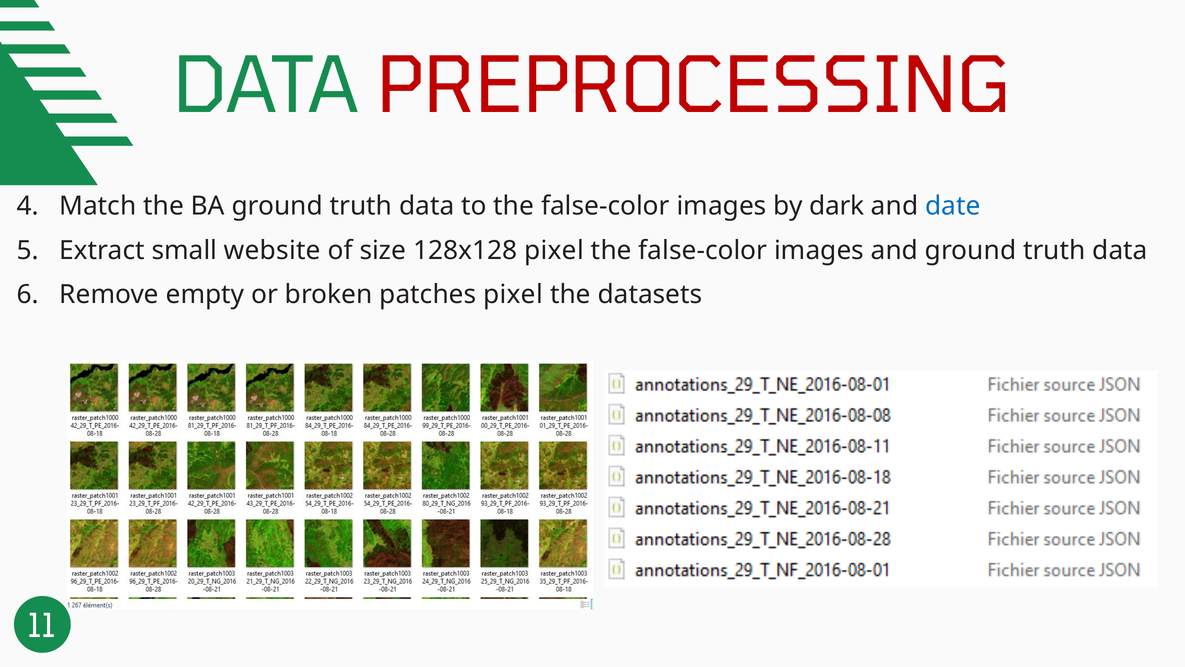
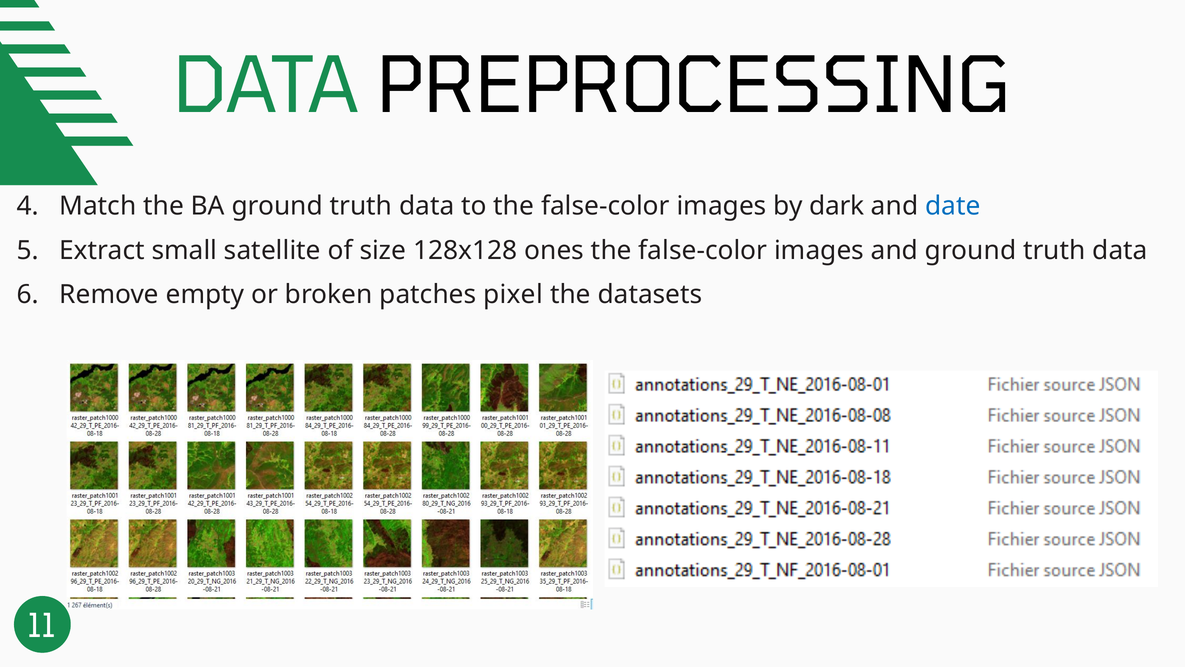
PREPROCESSING colour: red -> black
website: website -> satellite
128x128 pixel: pixel -> ones
